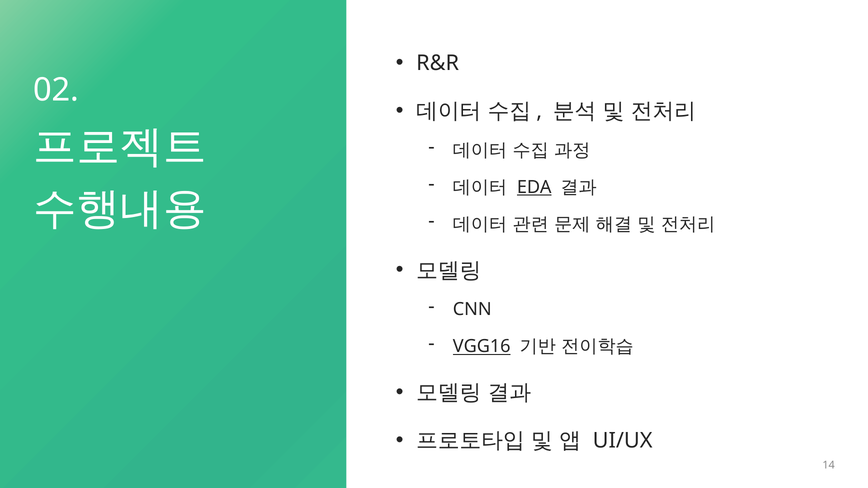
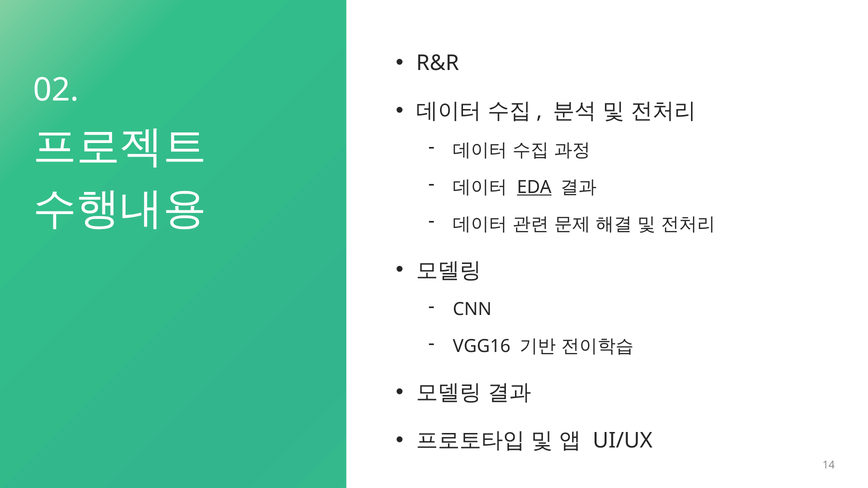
VGG16 underline: present -> none
